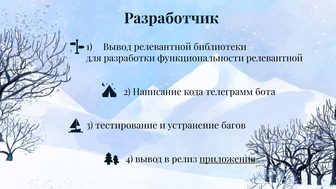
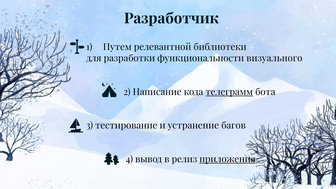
Вывод at (117, 47): Вывод -> Путем
функциональности релевантной: релевантной -> визуального
телеграмм underline: none -> present
